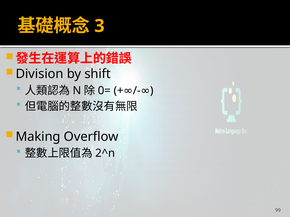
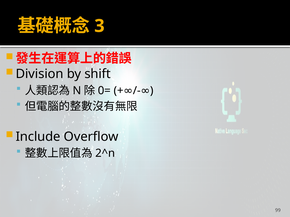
Making: Making -> Include
